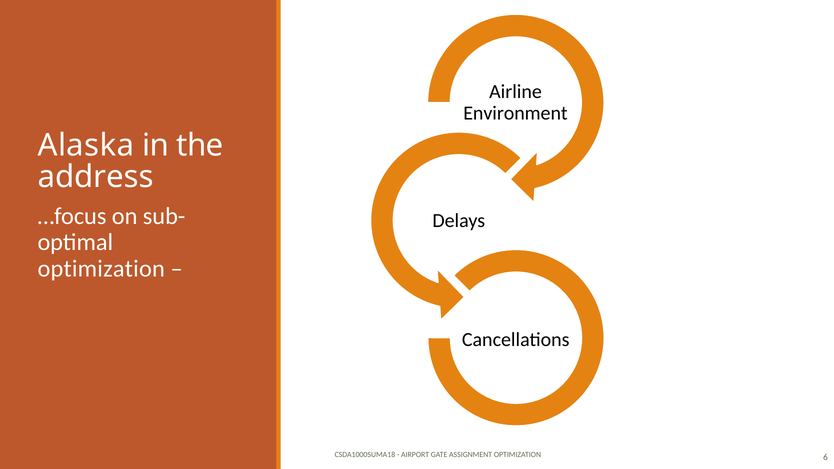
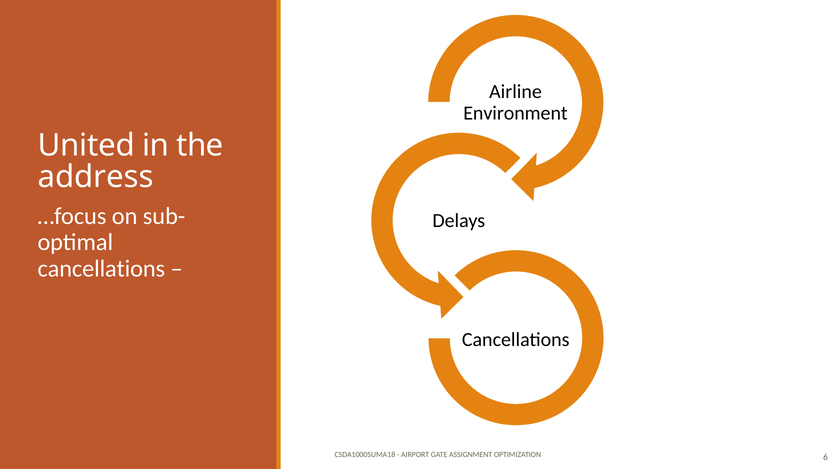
Alaska: Alaska -> United
optimization at (101, 269): optimization -> cancellations
